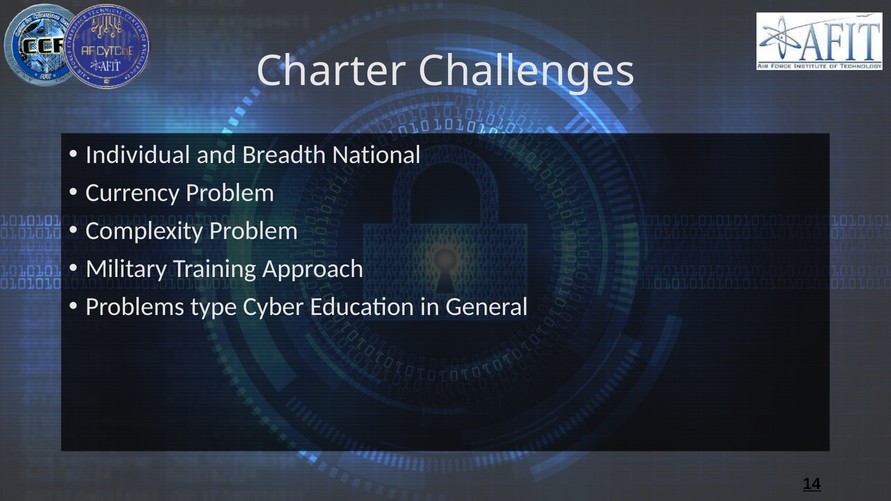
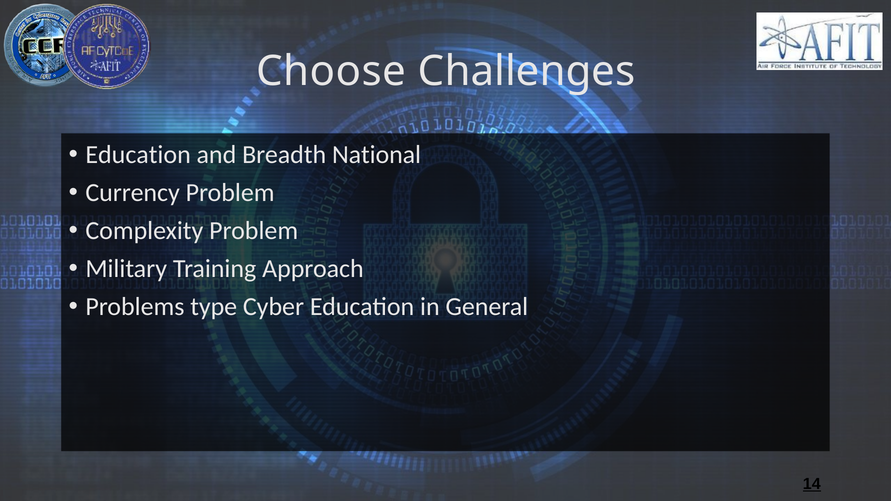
Charter: Charter -> Choose
Individual at (138, 155): Individual -> Education
